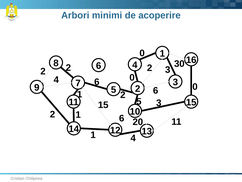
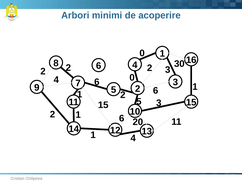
0 at (195, 87): 0 -> 1
